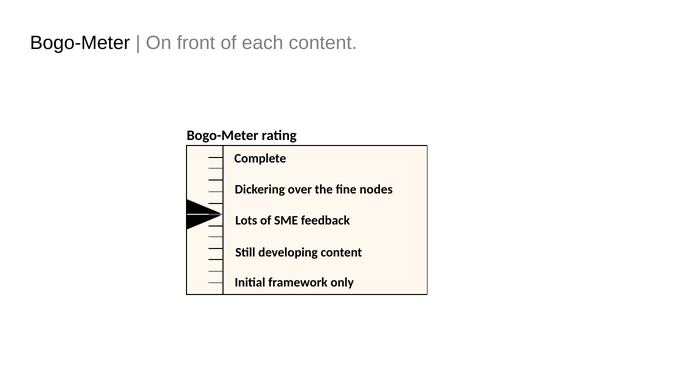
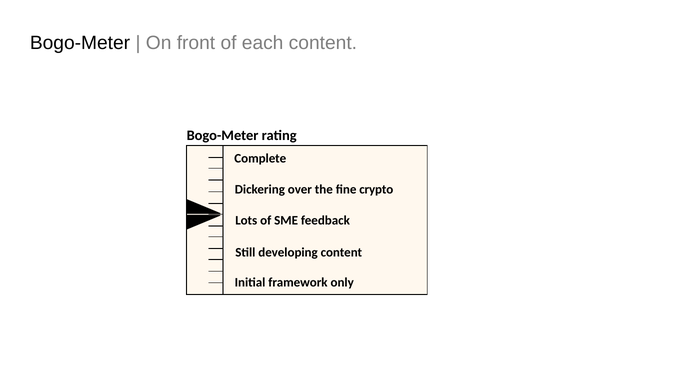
nodes: nodes -> crypto
